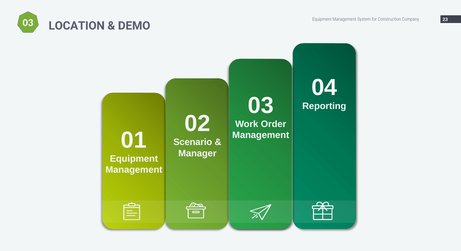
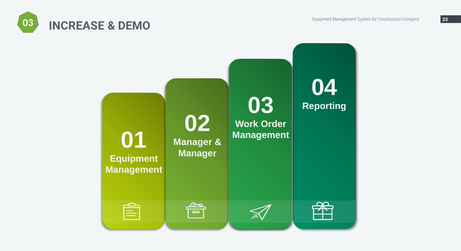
LOCATION: LOCATION -> INCREASE
Scenario at (193, 142): Scenario -> Manager
